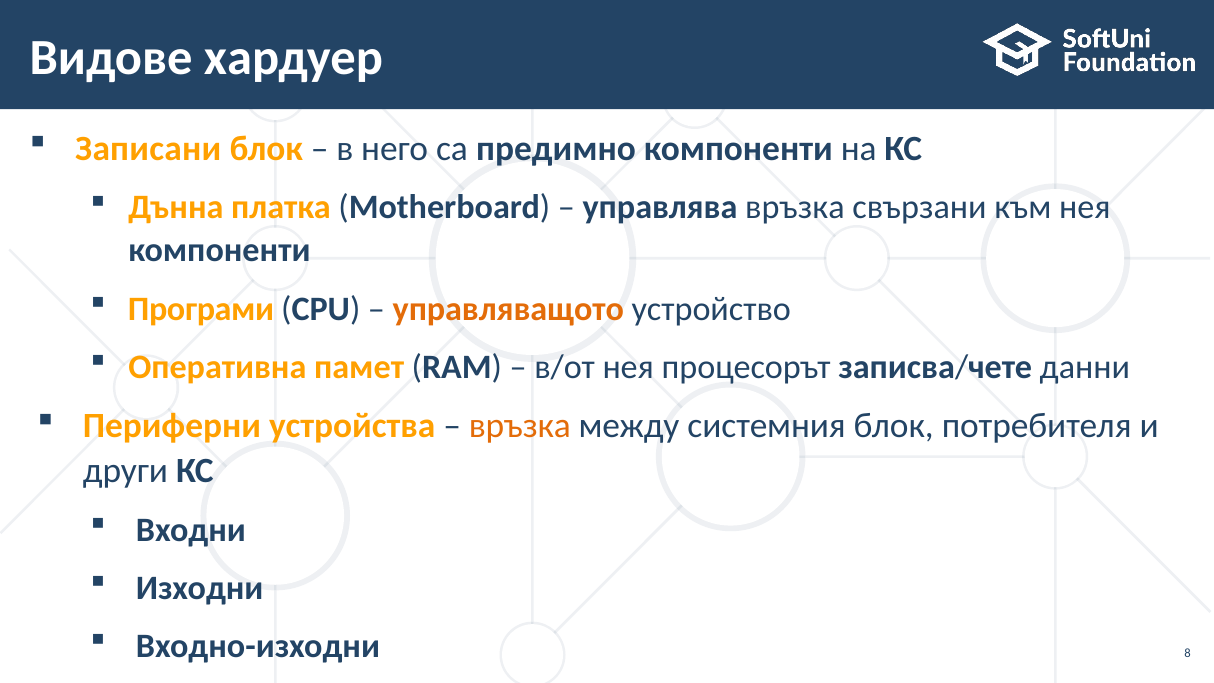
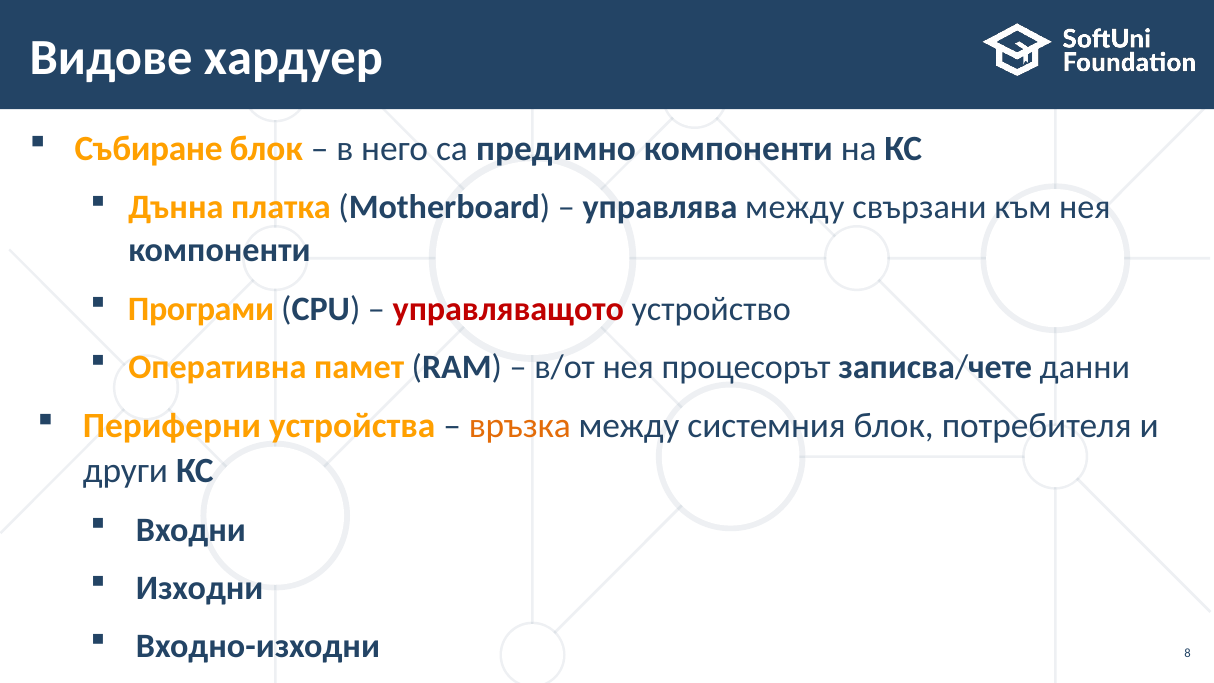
Записани: Записани -> Събиране
управлява връзка: връзка -> между
управляващото colour: orange -> red
